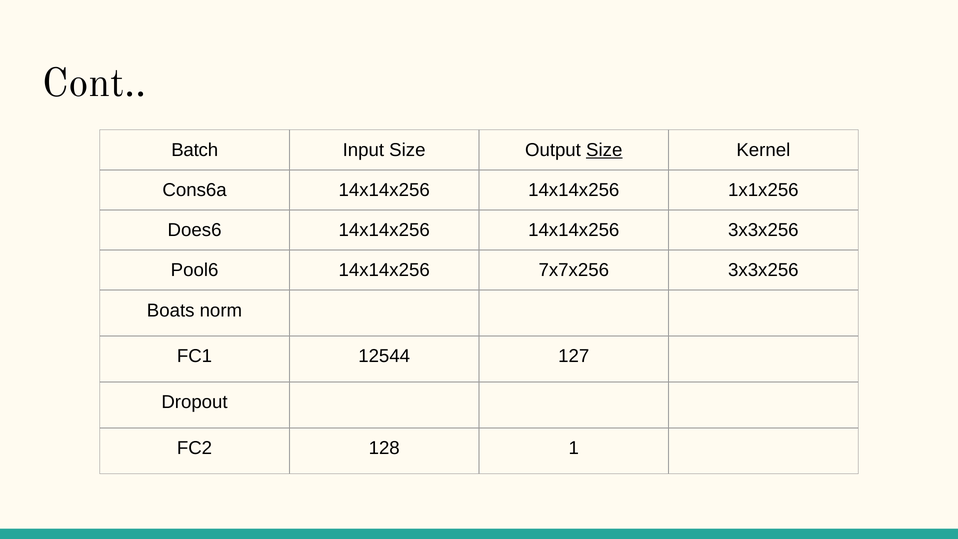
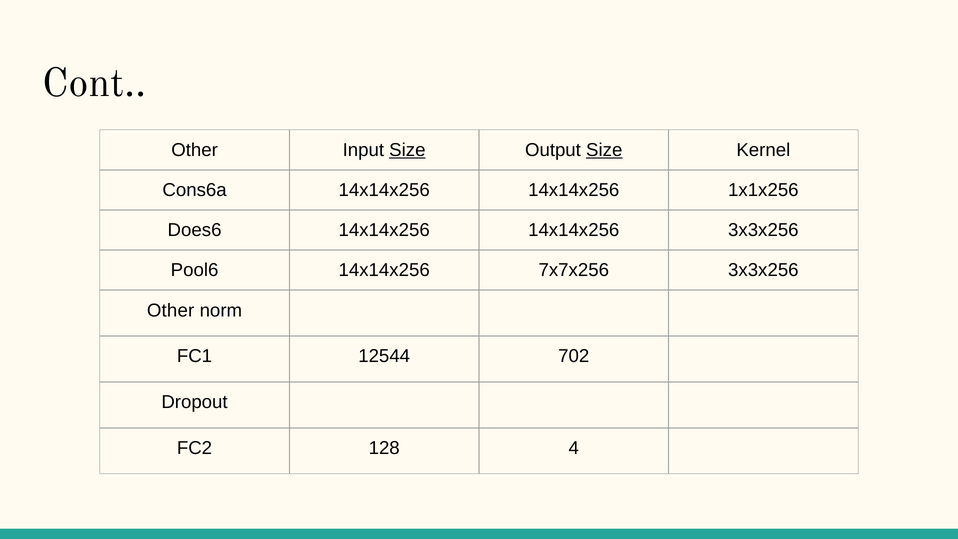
Batch at (195, 150): Batch -> Other
Size at (407, 150) underline: none -> present
Boats at (171, 310): Boats -> Other
127: 127 -> 702
1: 1 -> 4
